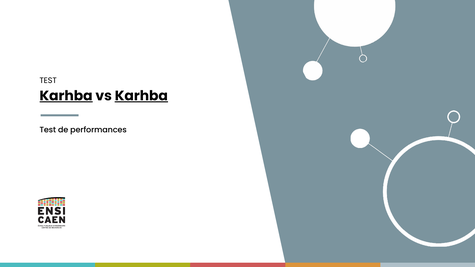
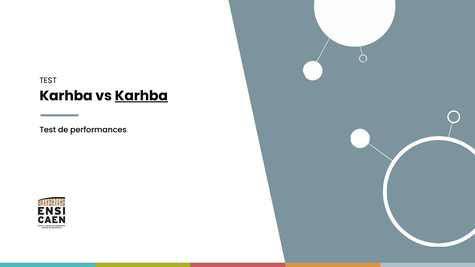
Karhba at (66, 96) underline: present -> none
